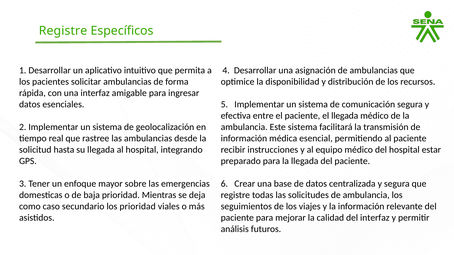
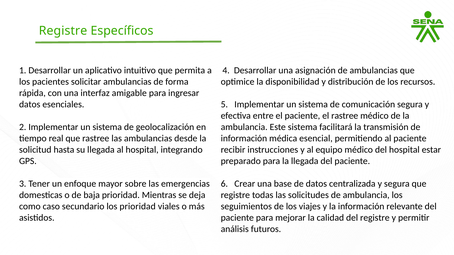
el llegada: llegada -> rastree
del interfaz: interfaz -> registre
